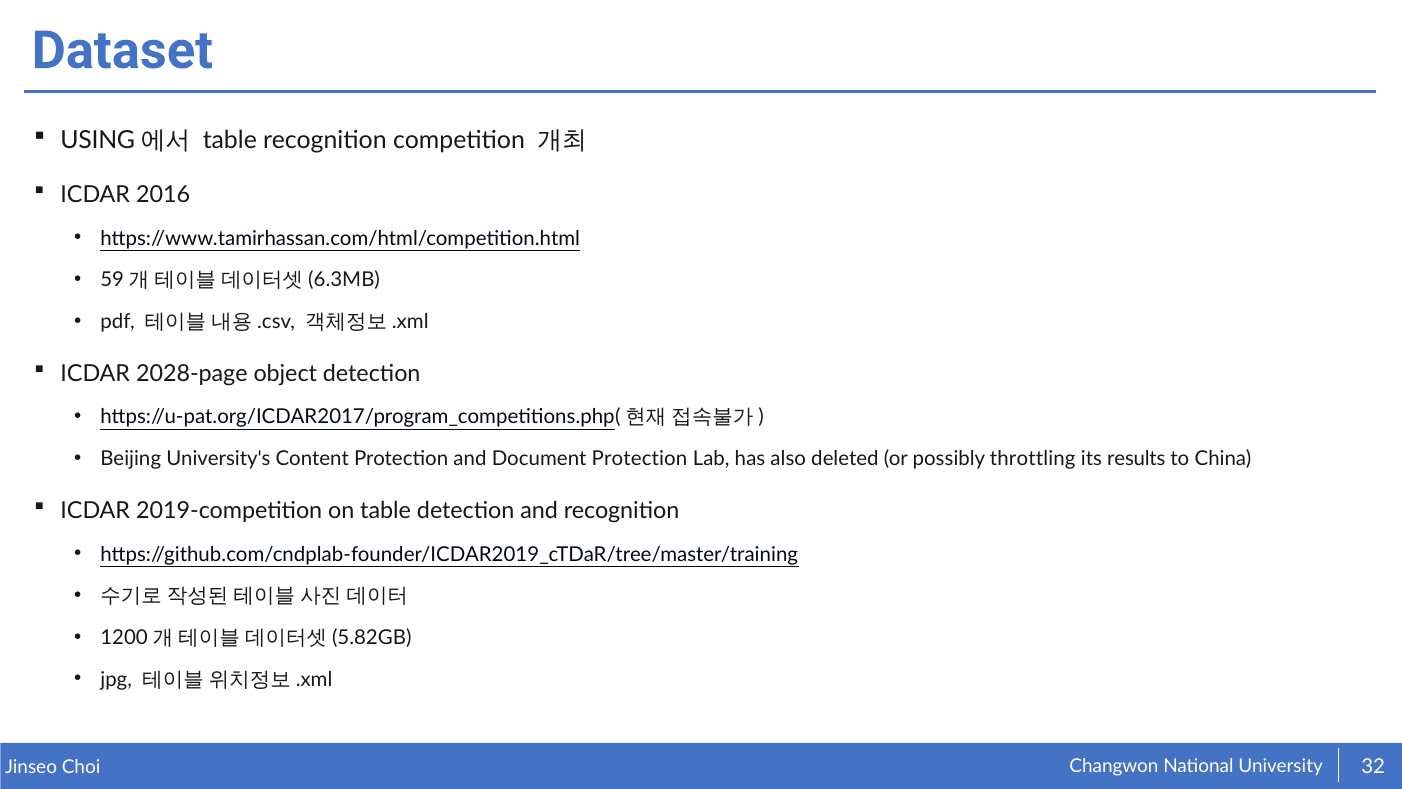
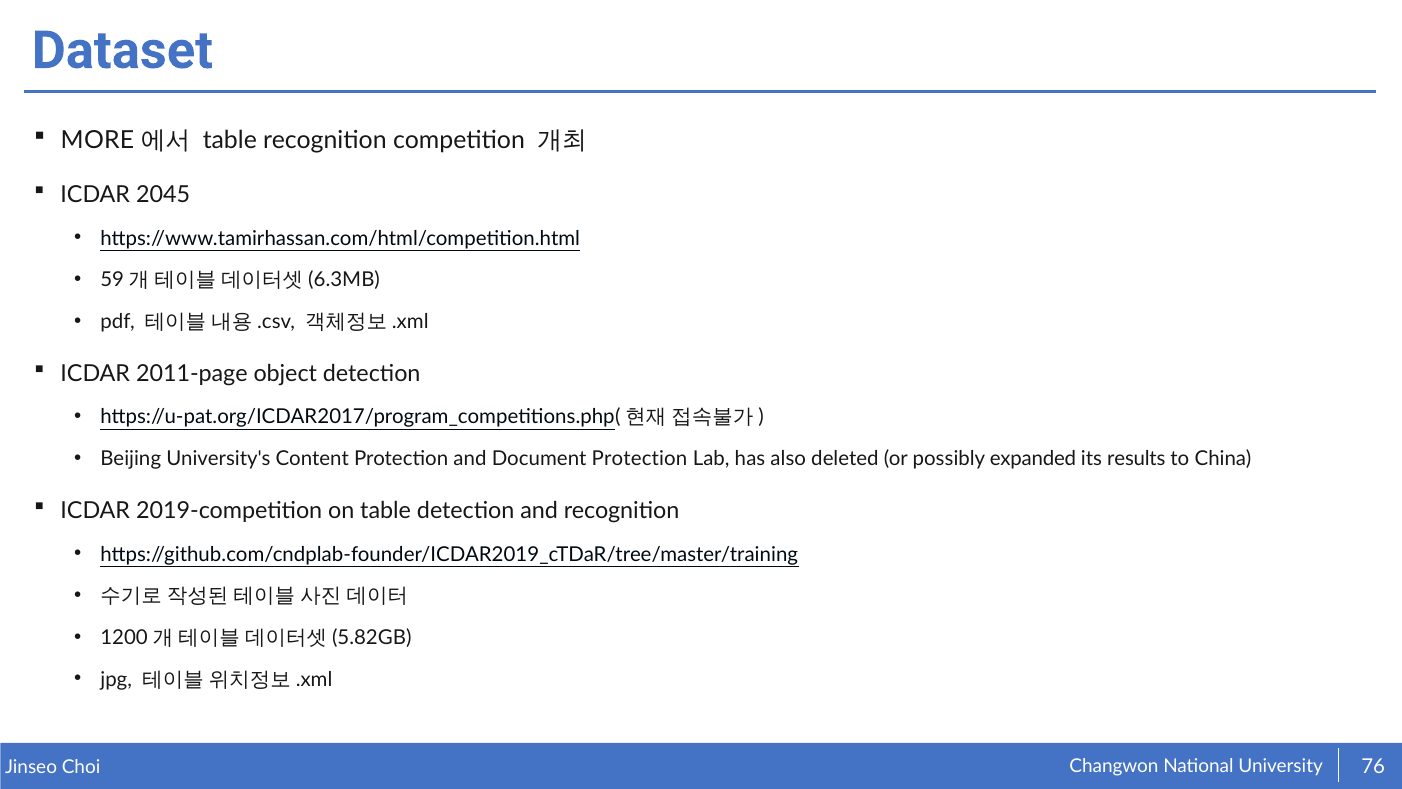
USING: USING -> MORE
2016: 2016 -> 2045
2028-page: 2028-page -> 2011-page
throttling: throttling -> expanded
32: 32 -> 76
